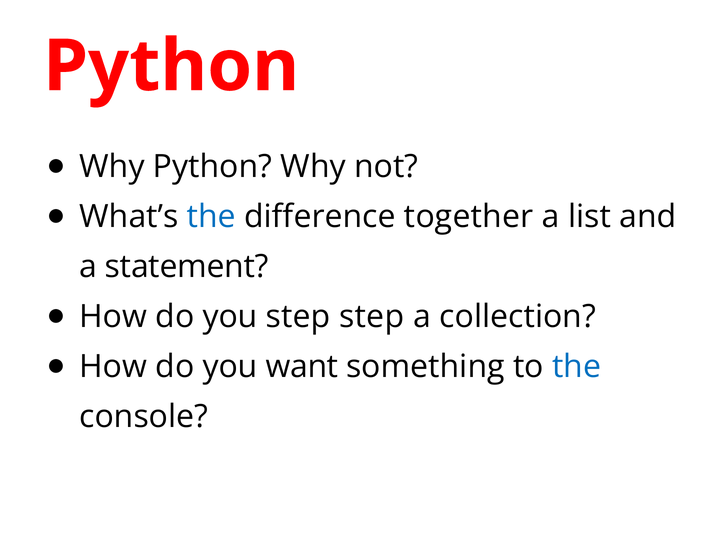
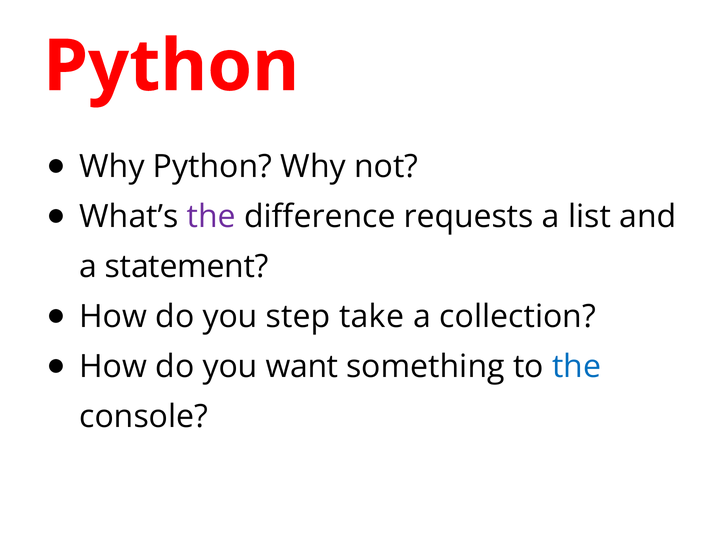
the at (211, 216) colour: blue -> purple
together: together -> requests
step step: step -> take
